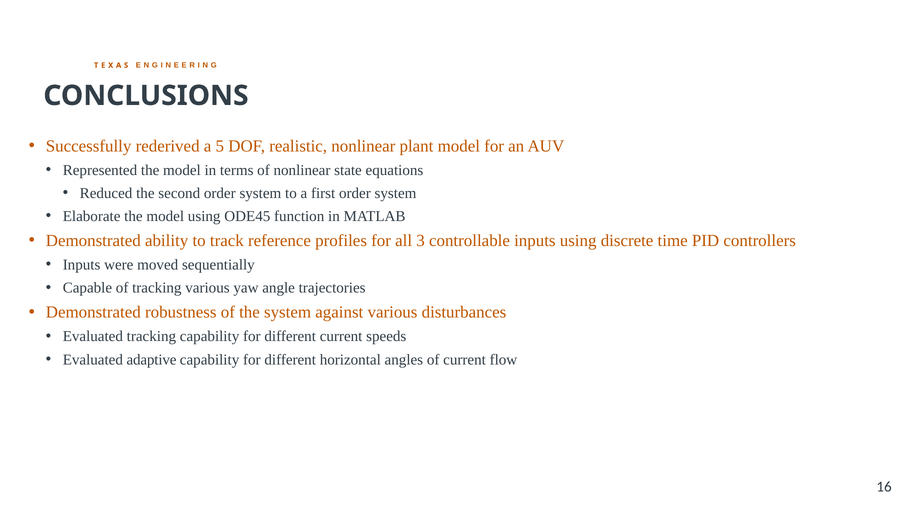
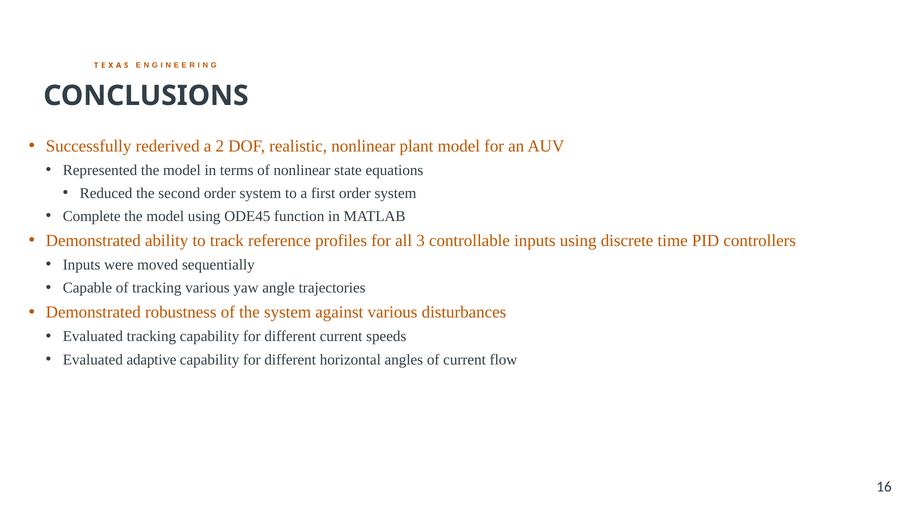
5: 5 -> 2
Elaborate: Elaborate -> Complete
